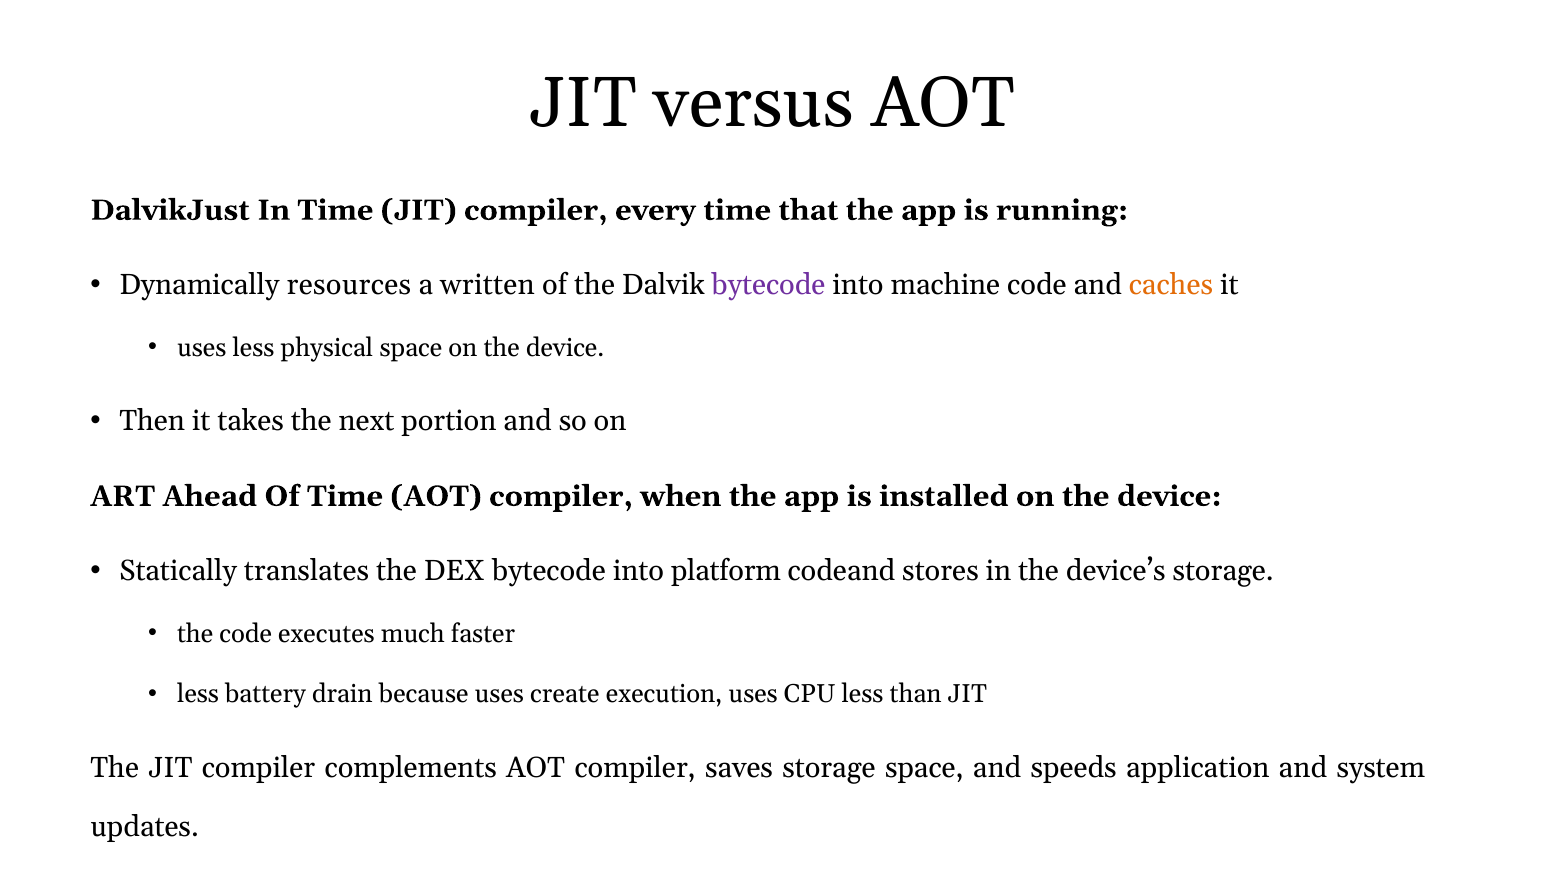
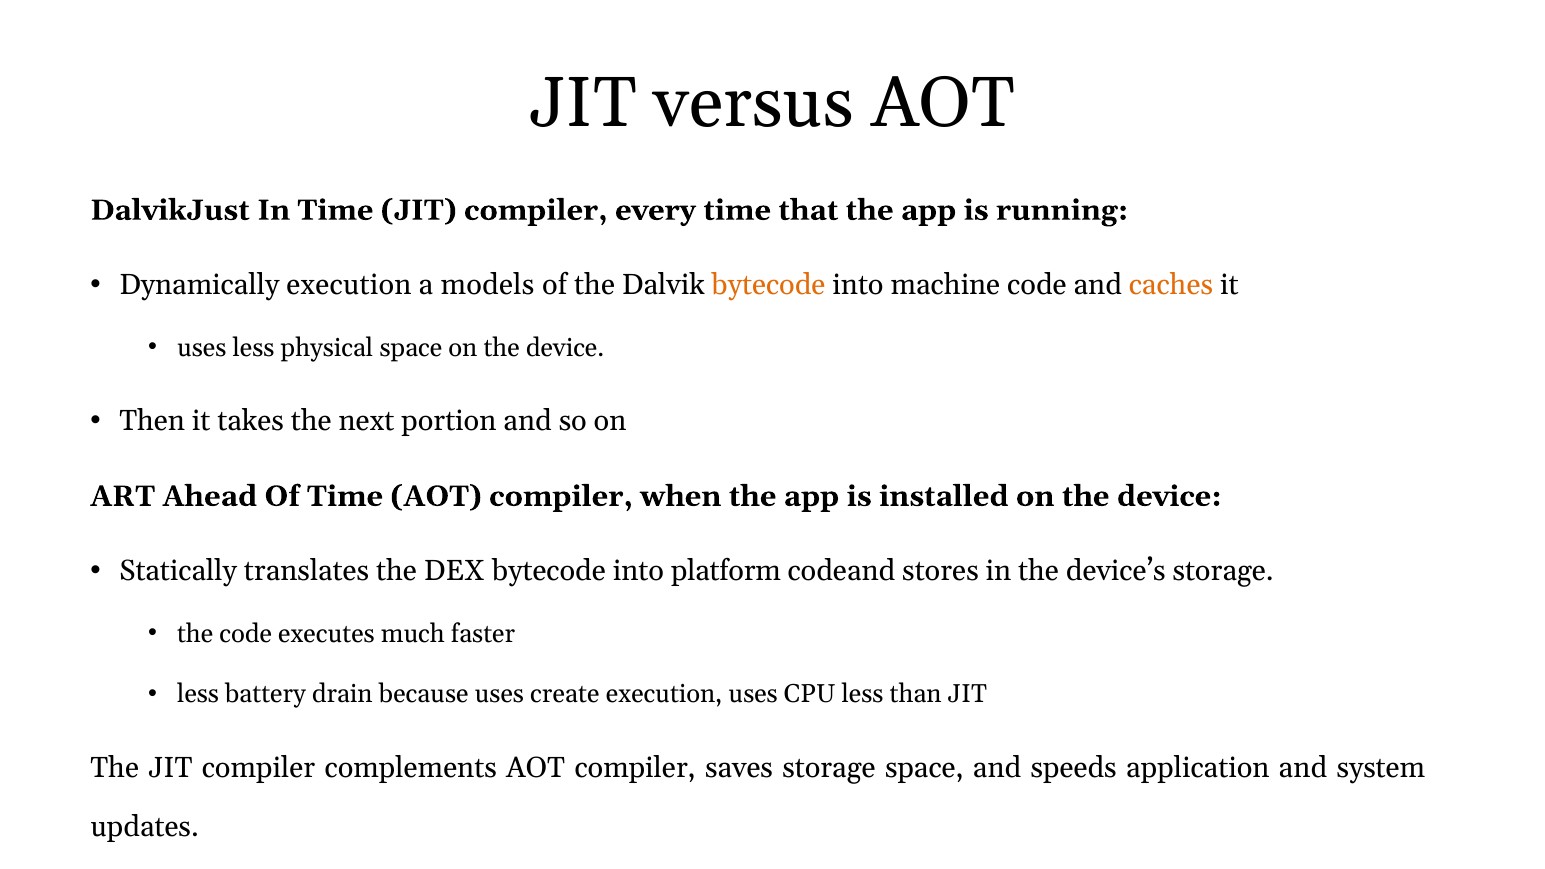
Dynamically resources: resources -> execution
written: written -> models
bytecode at (769, 285) colour: purple -> orange
